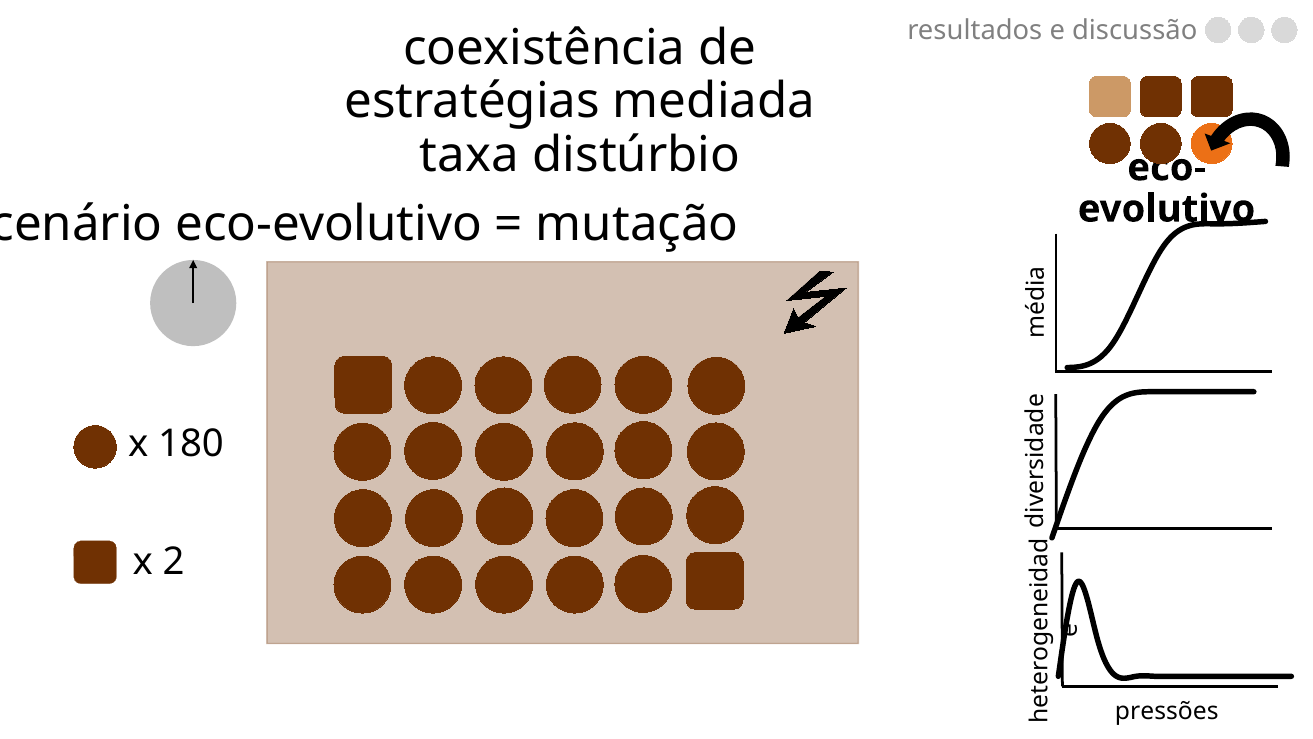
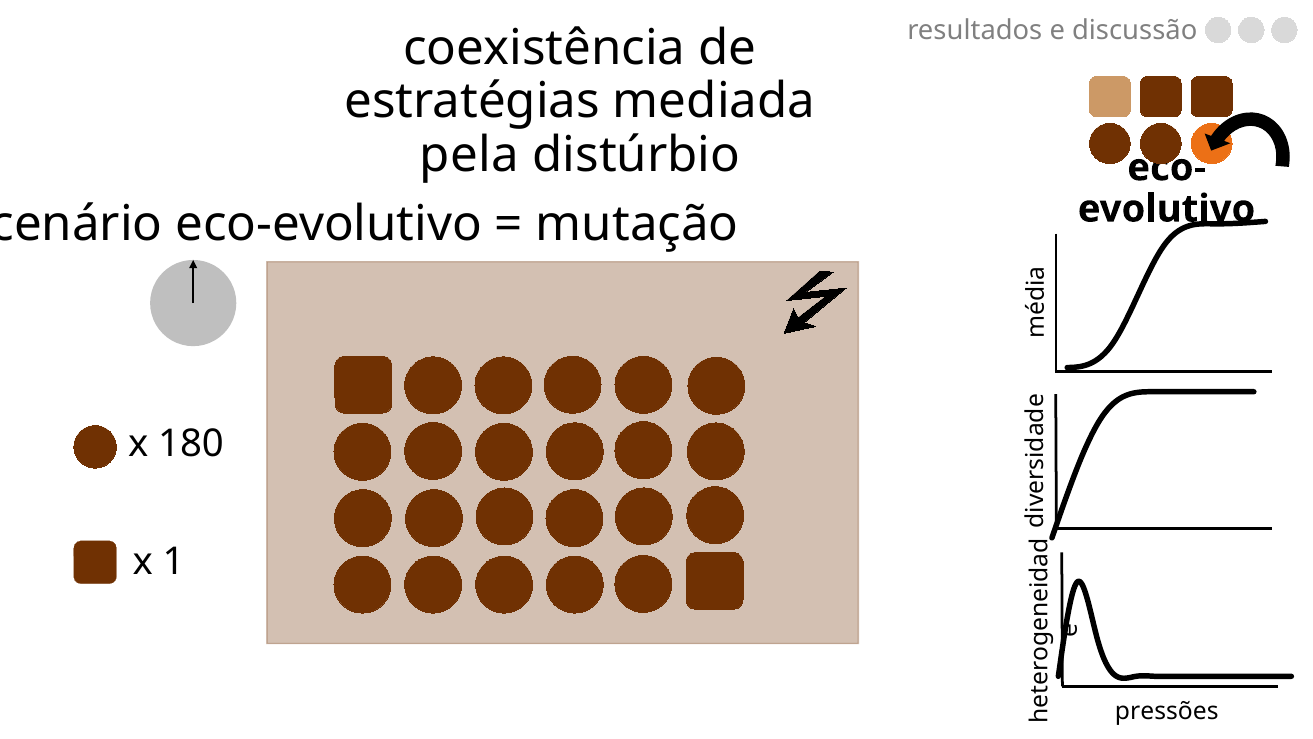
taxa: taxa -> pela
2: 2 -> 1
